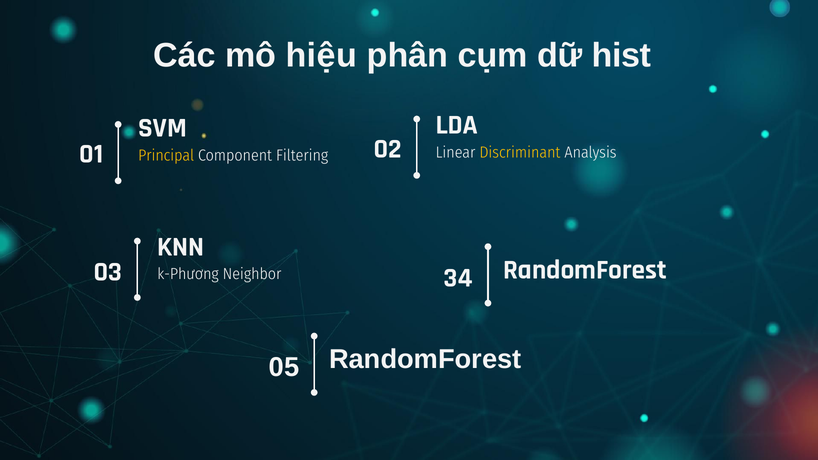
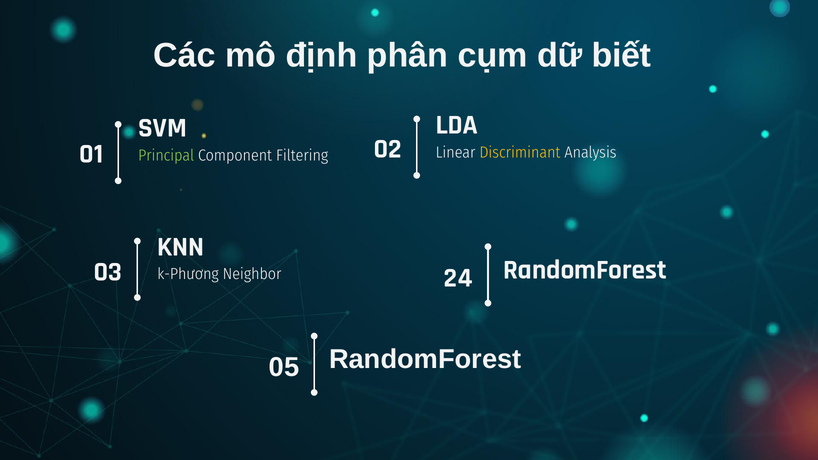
hiệu: hiệu -> định
hist: hist -> biết
Principal colour: yellow -> light green
34: 34 -> 24
